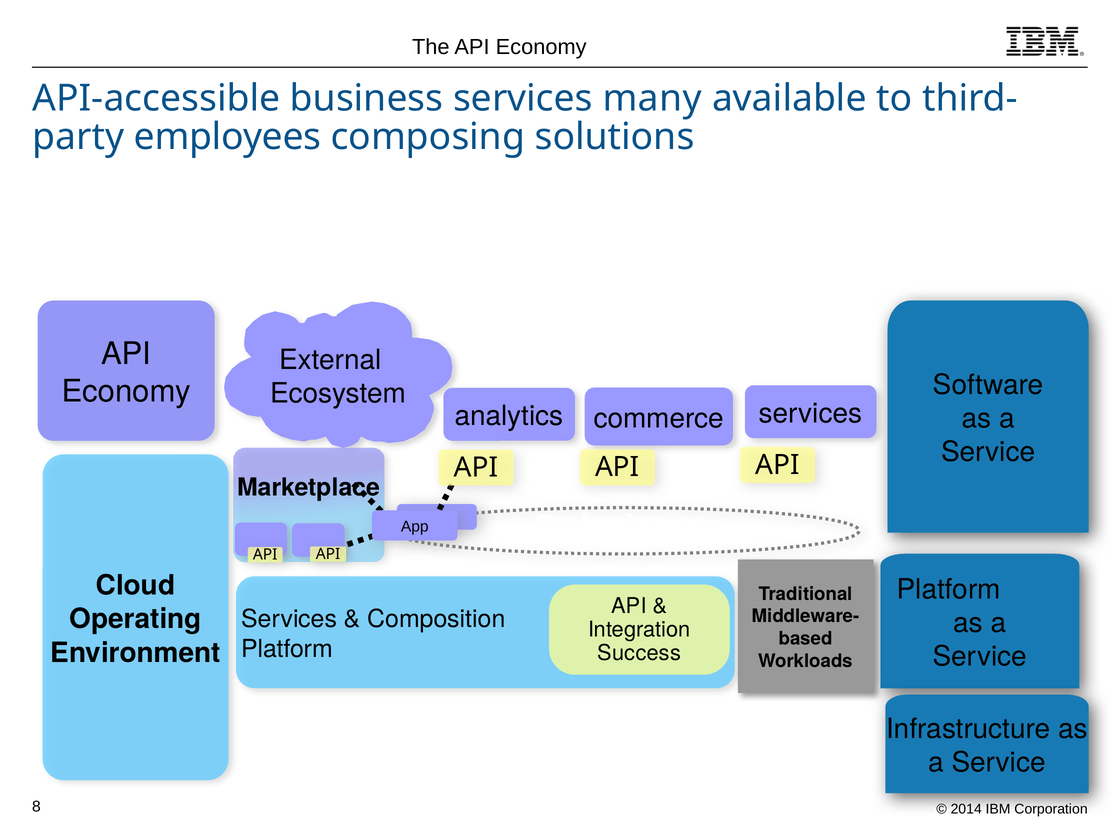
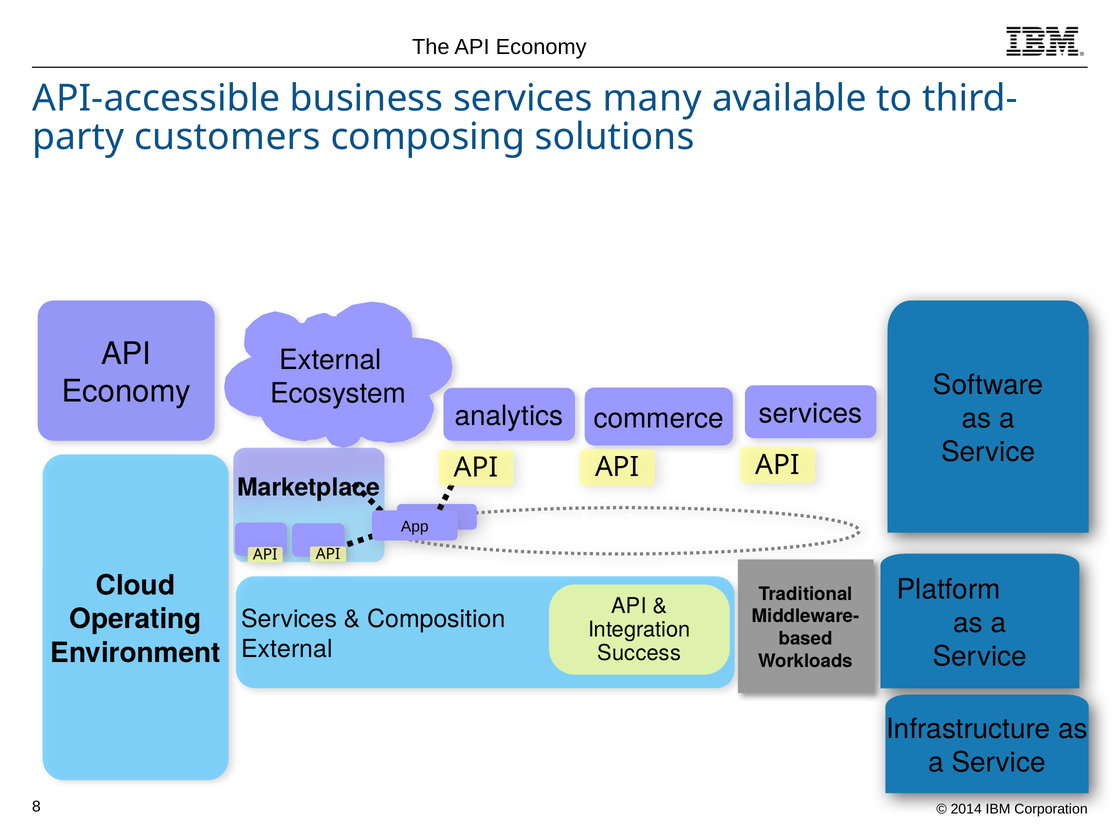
employees: employees -> customers
Platform at (287, 649): Platform -> External
